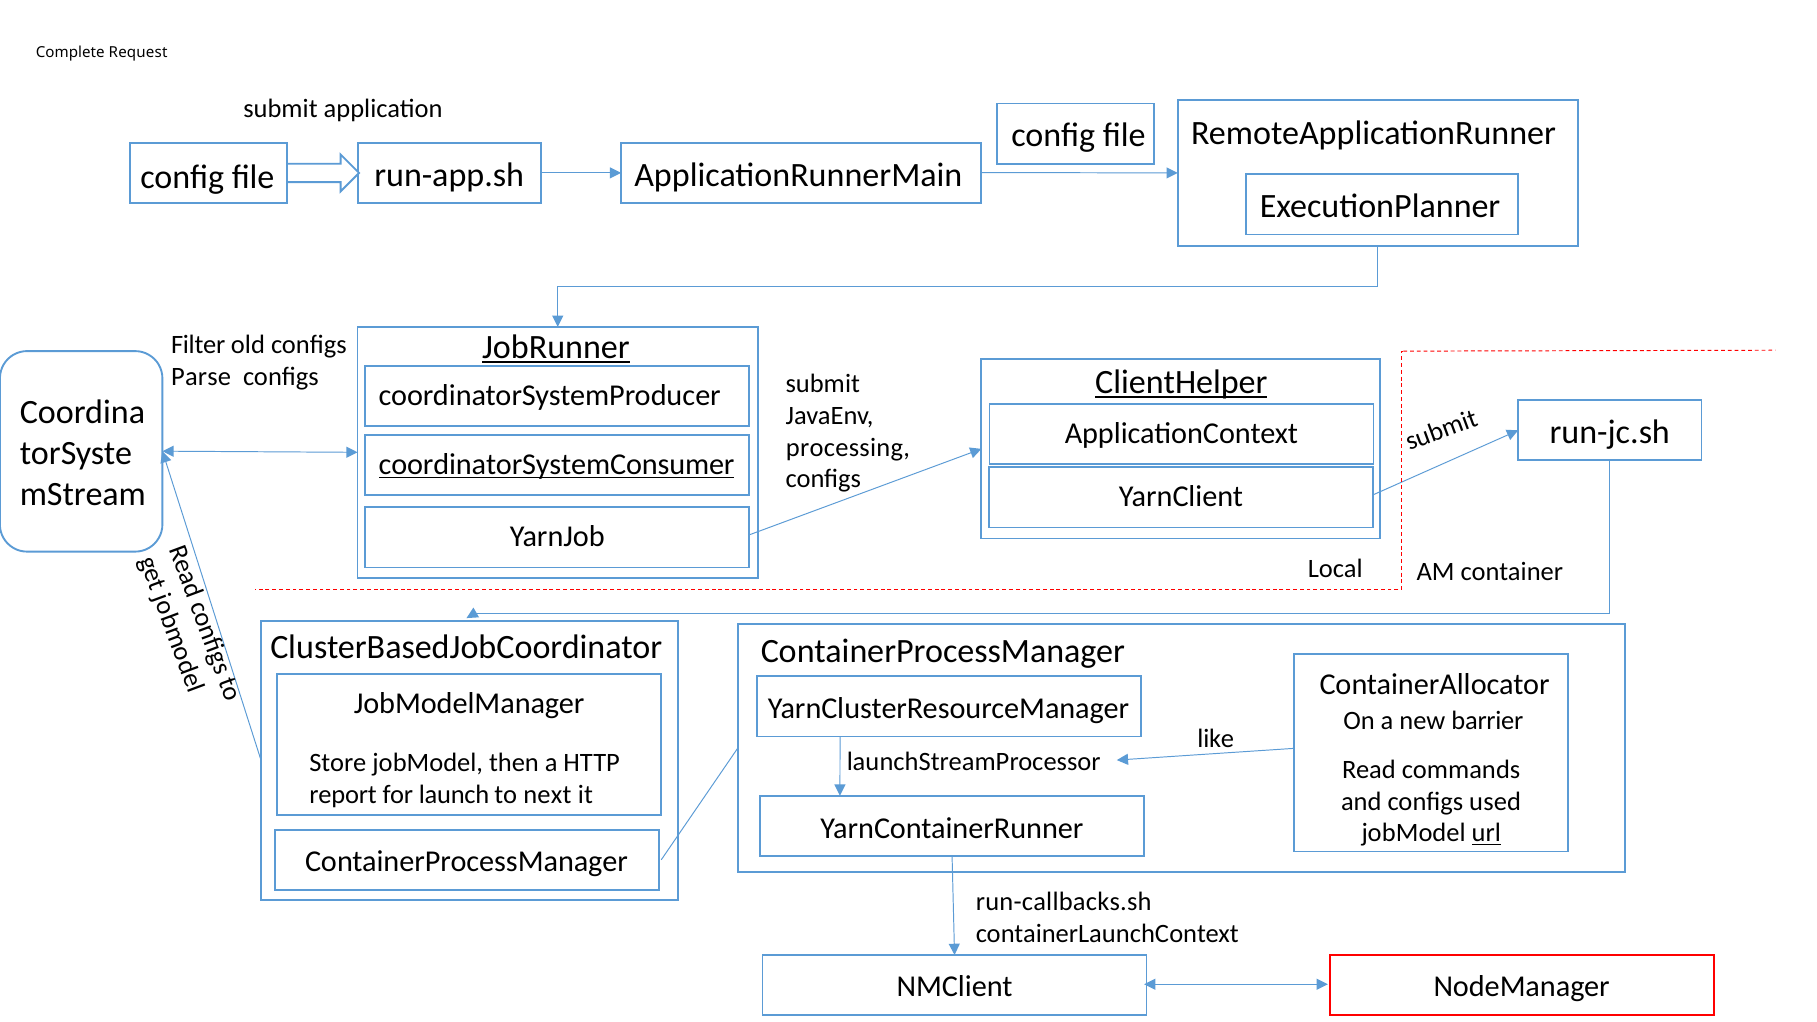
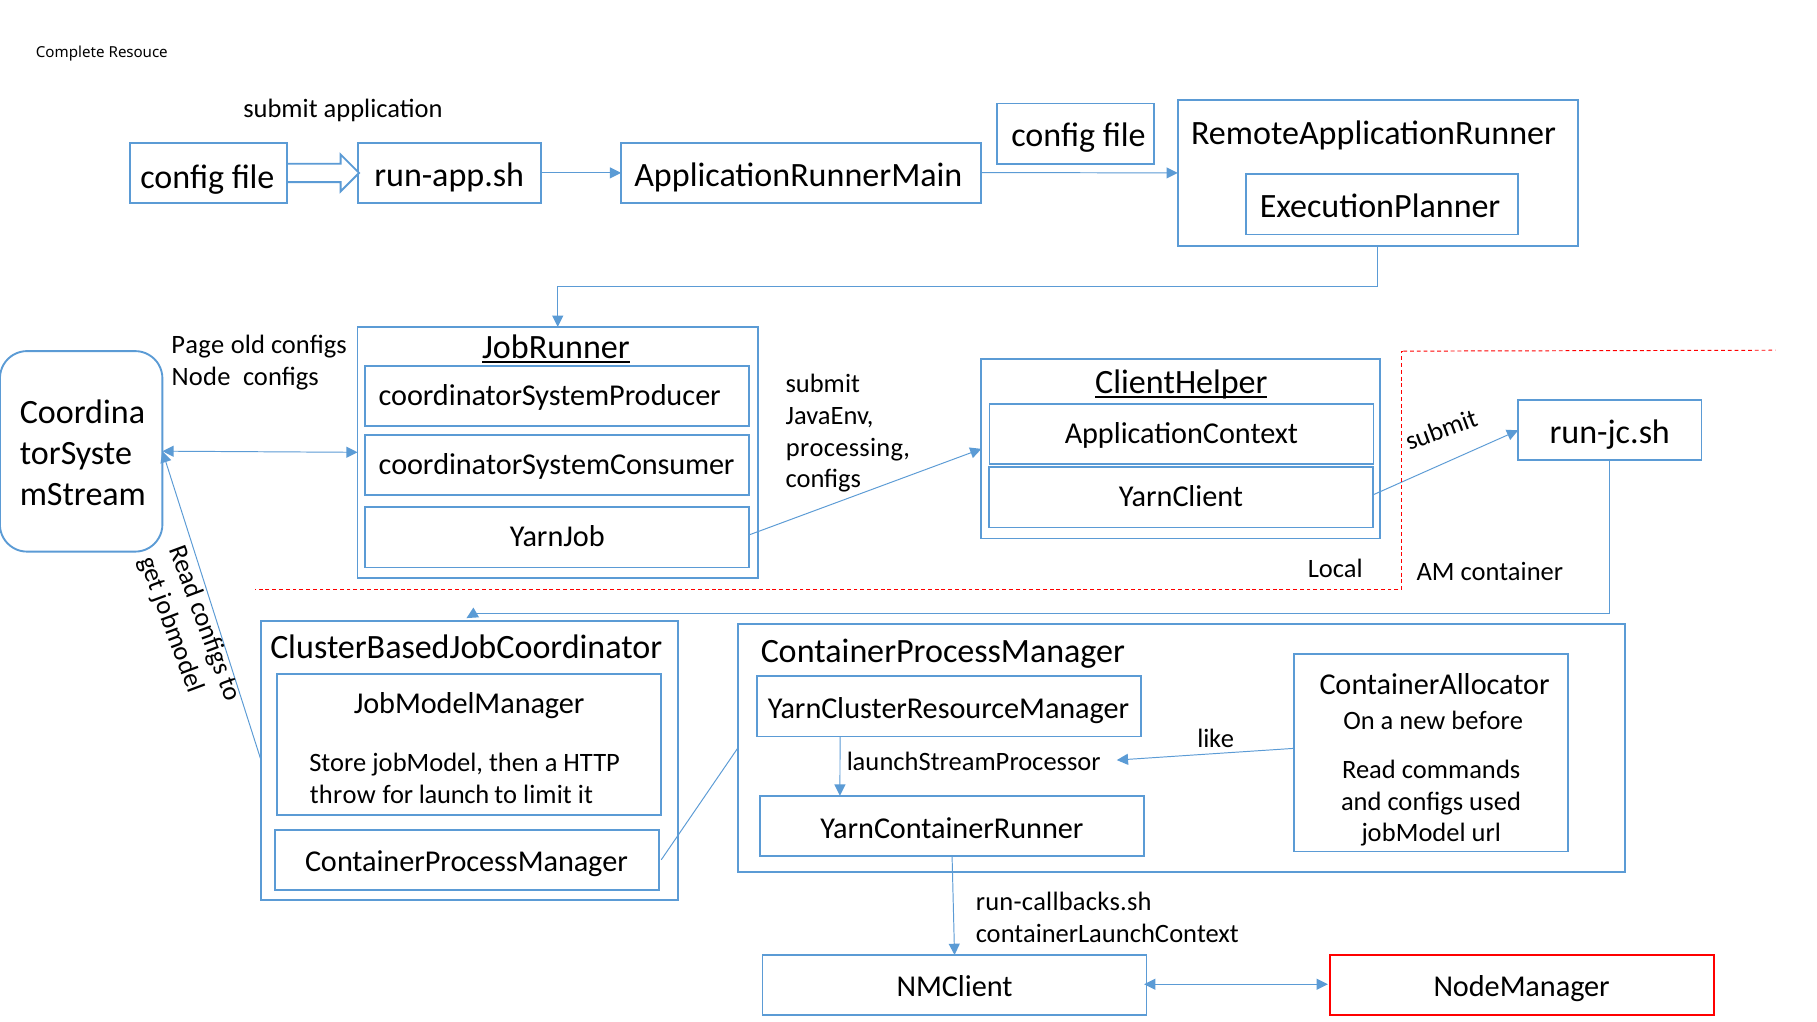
Request: Request -> Resouce
Filter: Filter -> Page
Parse: Parse -> Node
coordinatorSystemConsumer underline: present -> none
barrier: barrier -> before
report: report -> throw
next: next -> limit
url underline: present -> none
